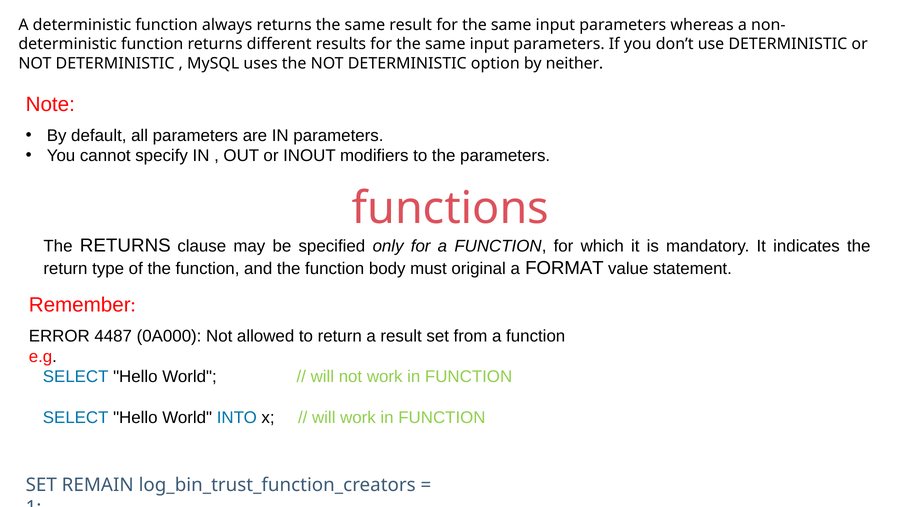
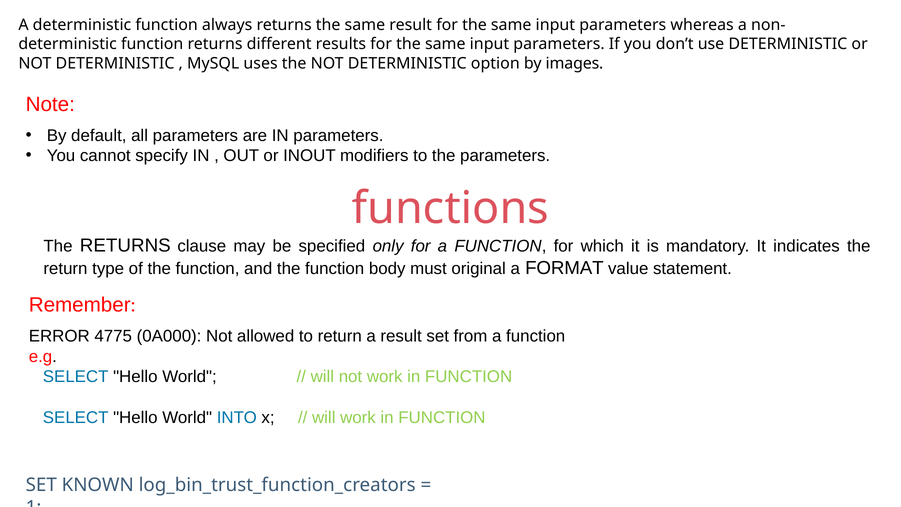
neither: neither -> images
4487: 4487 -> 4775
REMAIN: REMAIN -> KNOWN
